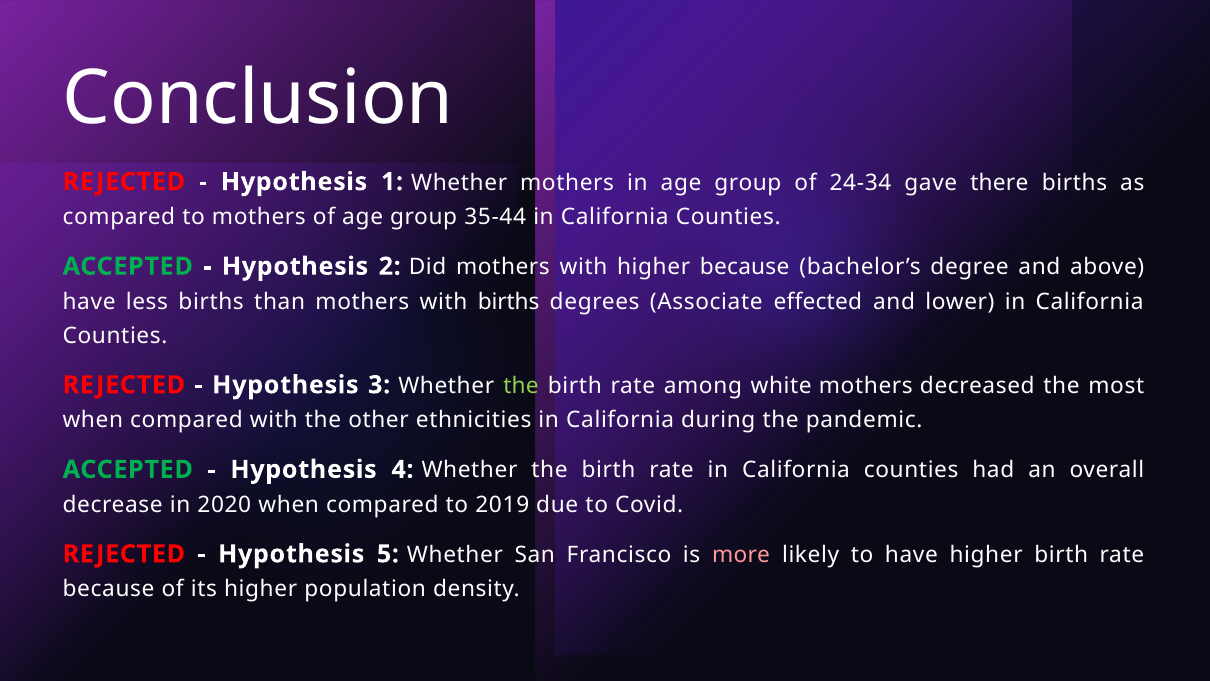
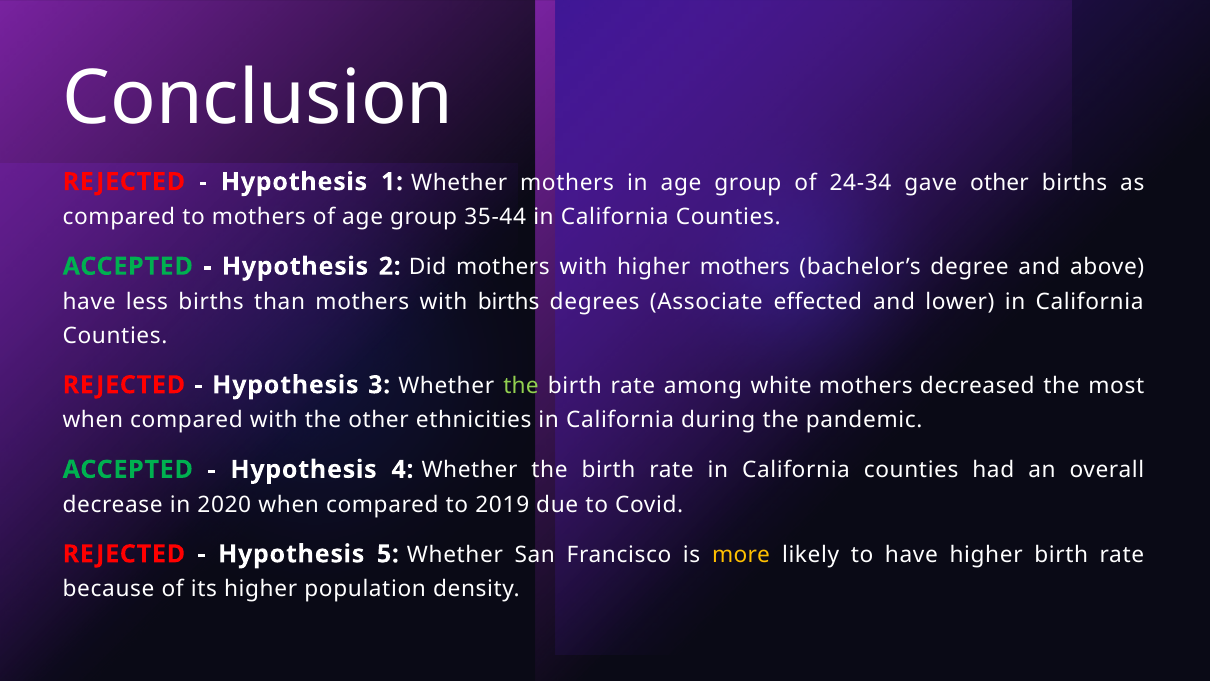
gave there: there -> other
higher because: because -> mothers
more colour: pink -> yellow
